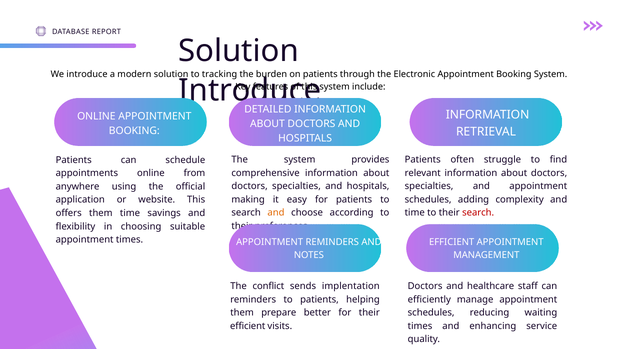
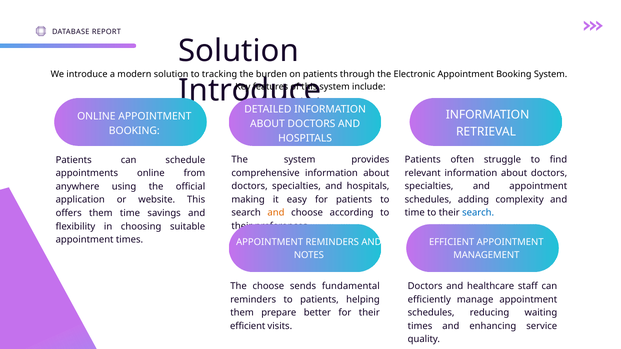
search at (478, 213) colour: red -> blue
The conflict: conflict -> choose
implentation: implentation -> fundamental
